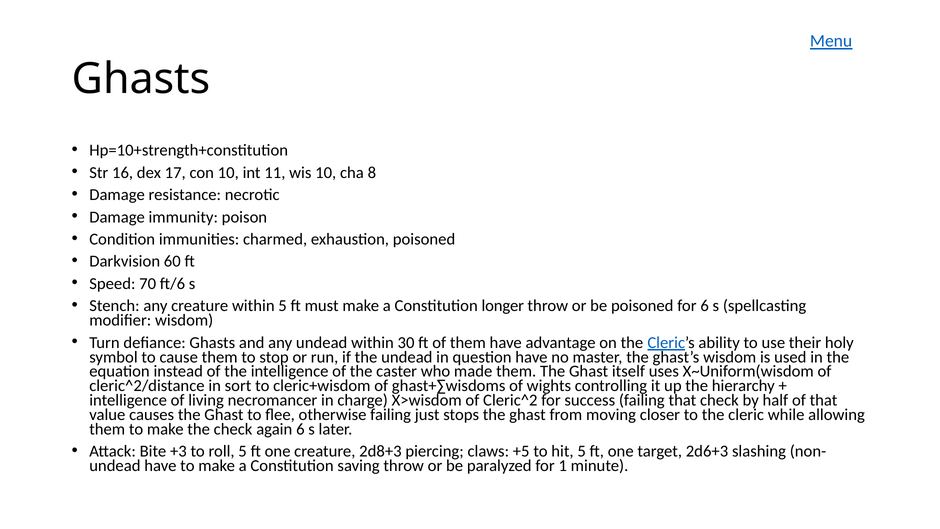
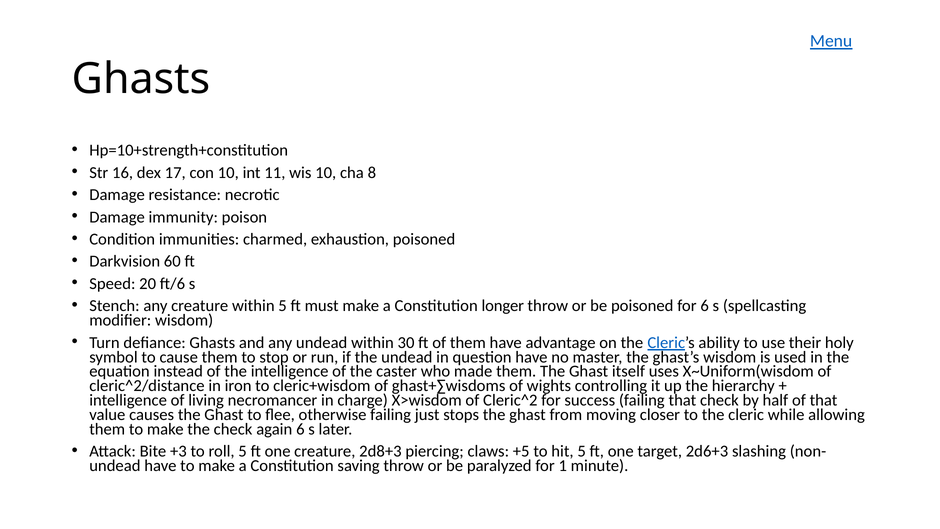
70: 70 -> 20
sort: sort -> iron
